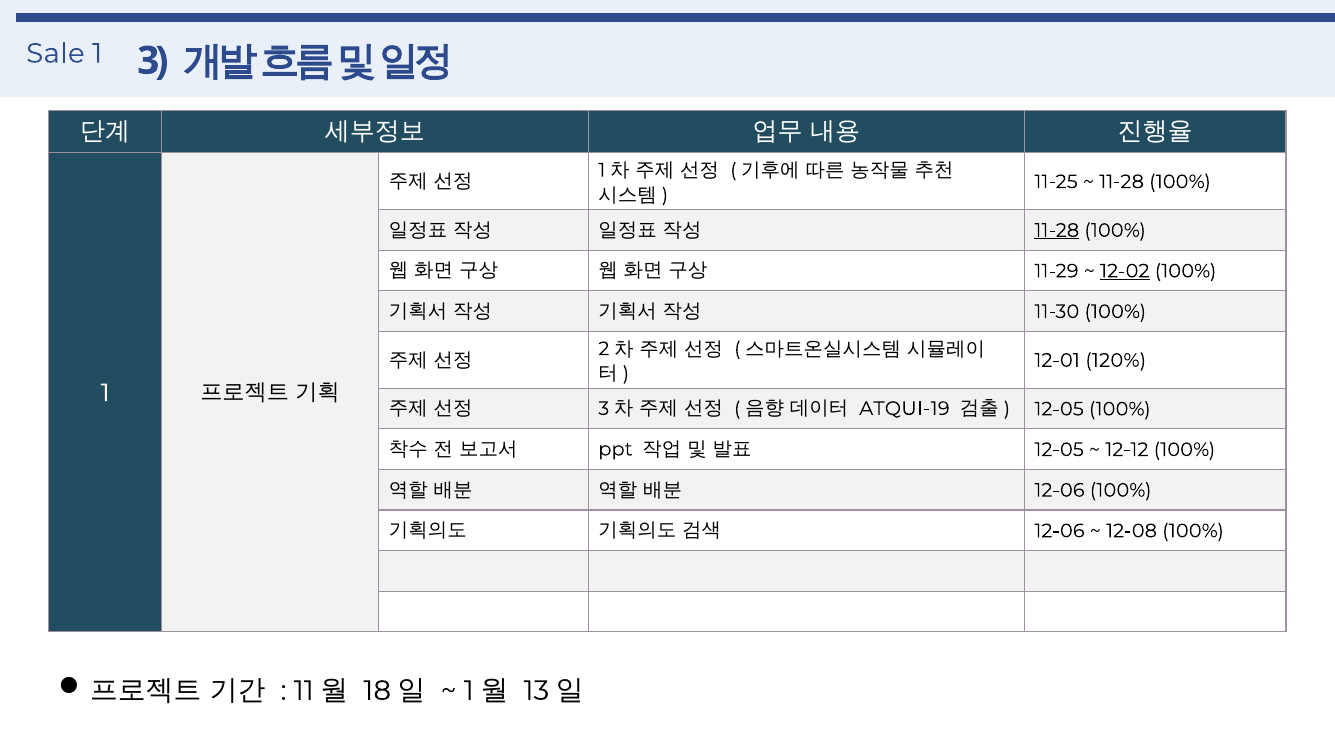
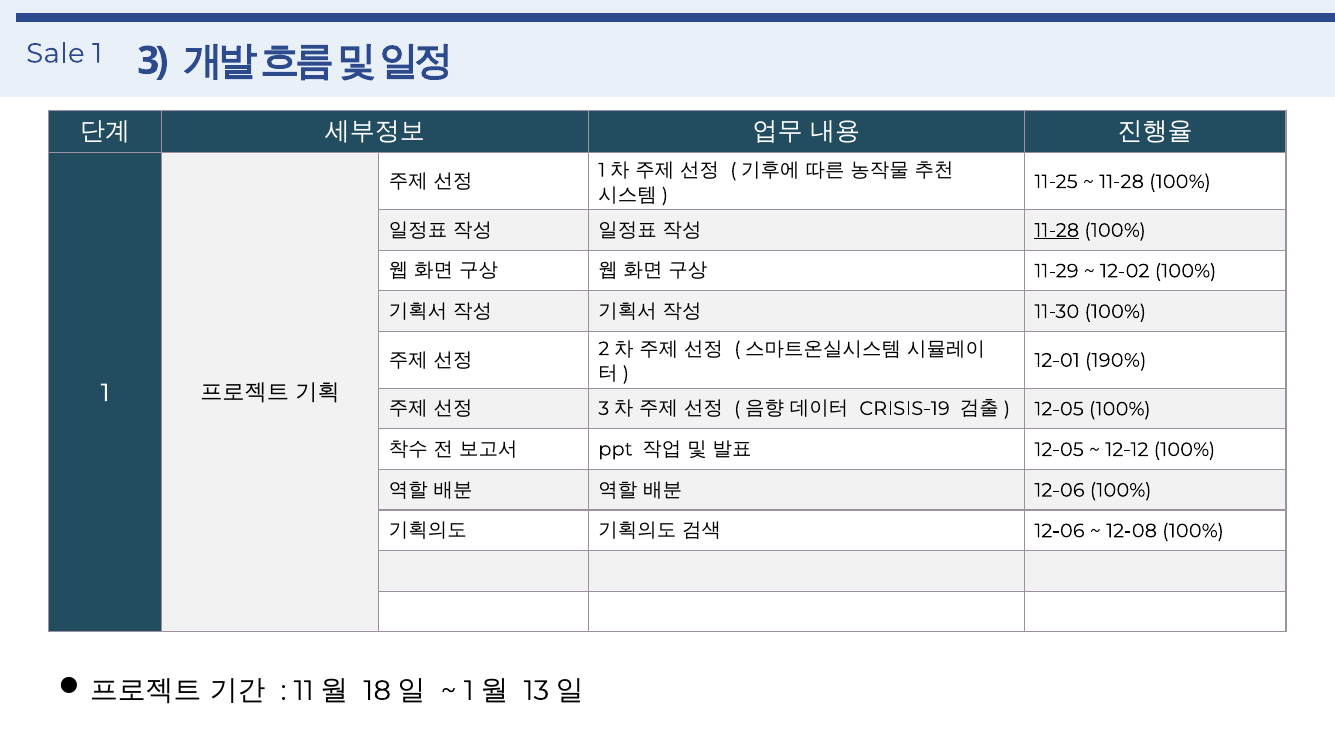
12-02 underline: present -> none
120%: 120% -> 190%
ATQUI-19: ATQUI-19 -> CRISIS-19
